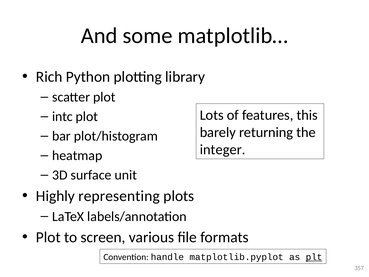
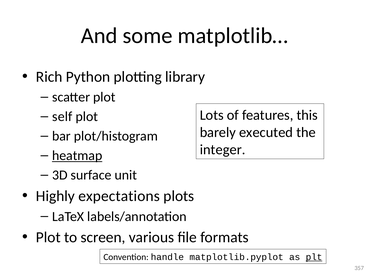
intc: intc -> self
returning: returning -> executed
heatmap underline: none -> present
representing: representing -> expectations
